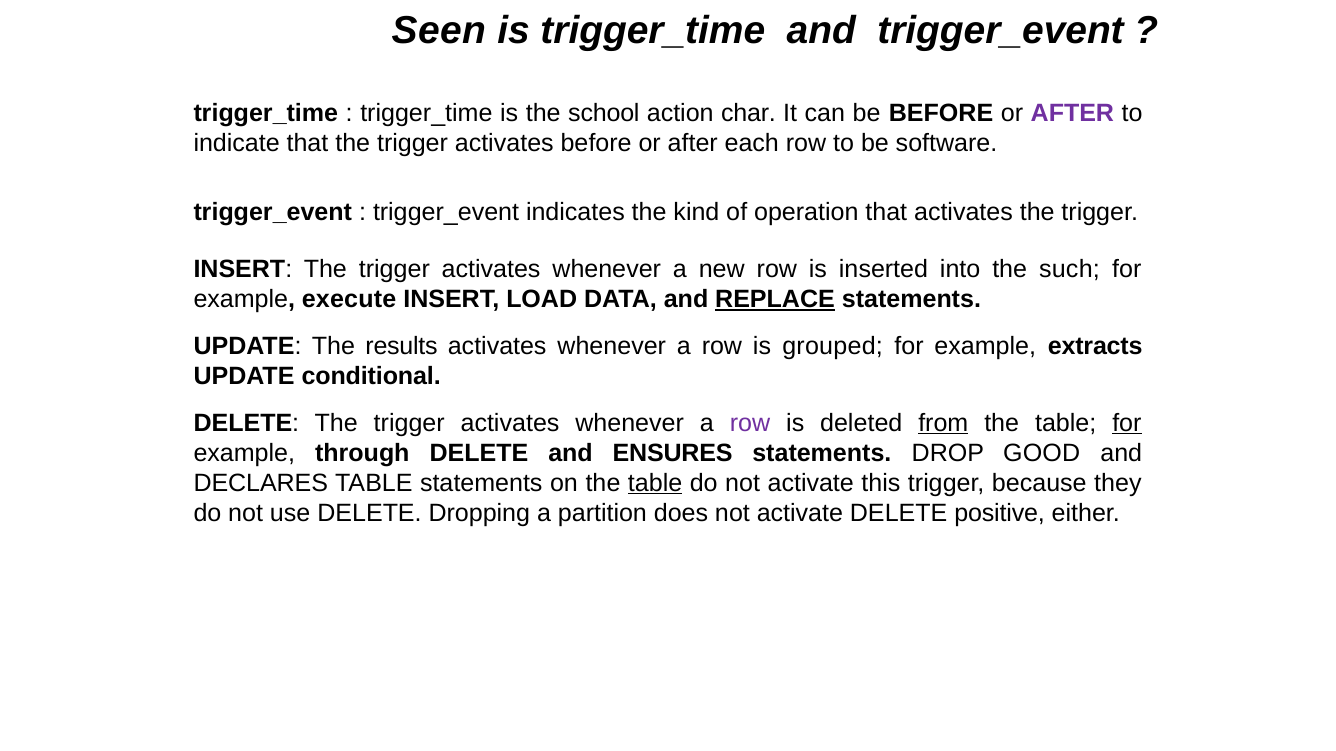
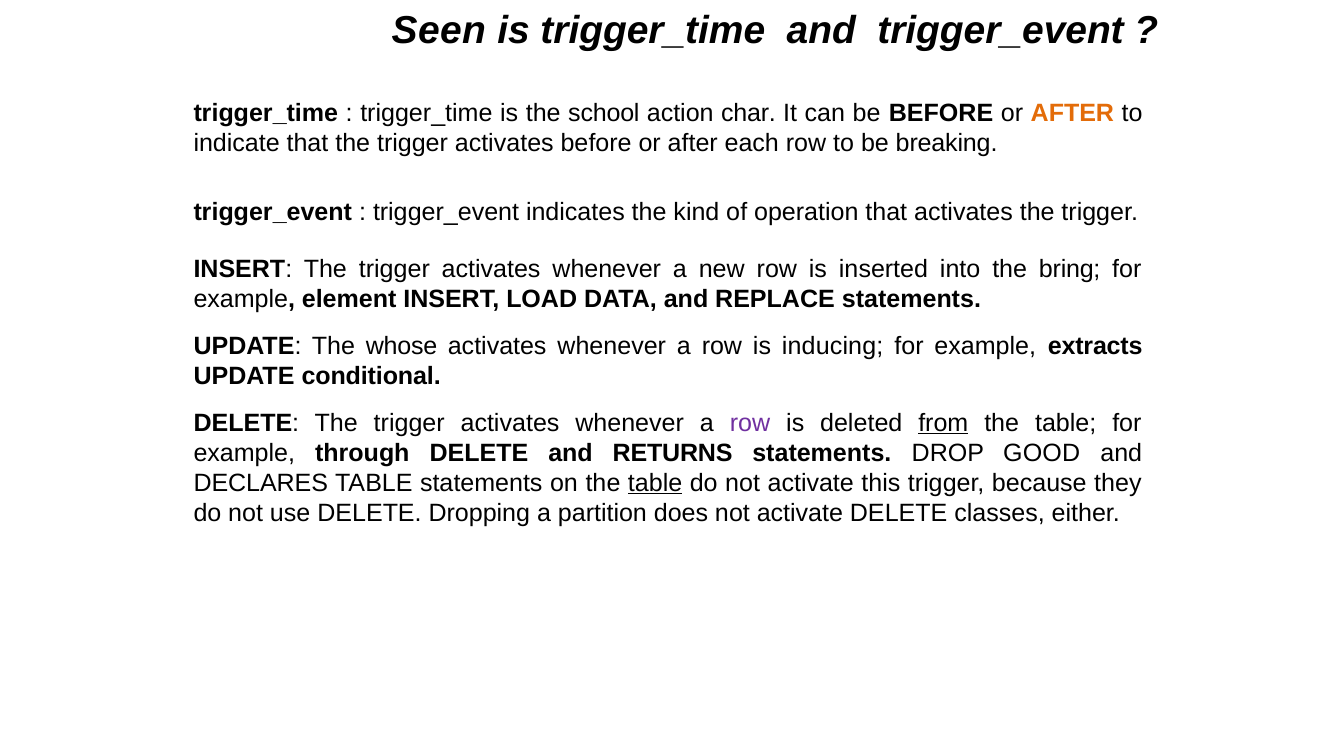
AFTER at (1072, 114) colour: purple -> orange
software: software -> breaking
such: such -> bring
execute: execute -> element
REPLACE underline: present -> none
results: results -> whose
grouped: grouped -> inducing
for at (1127, 423) underline: present -> none
ENSURES: ENSURES -> RETURNS
positive: positive -> classes
